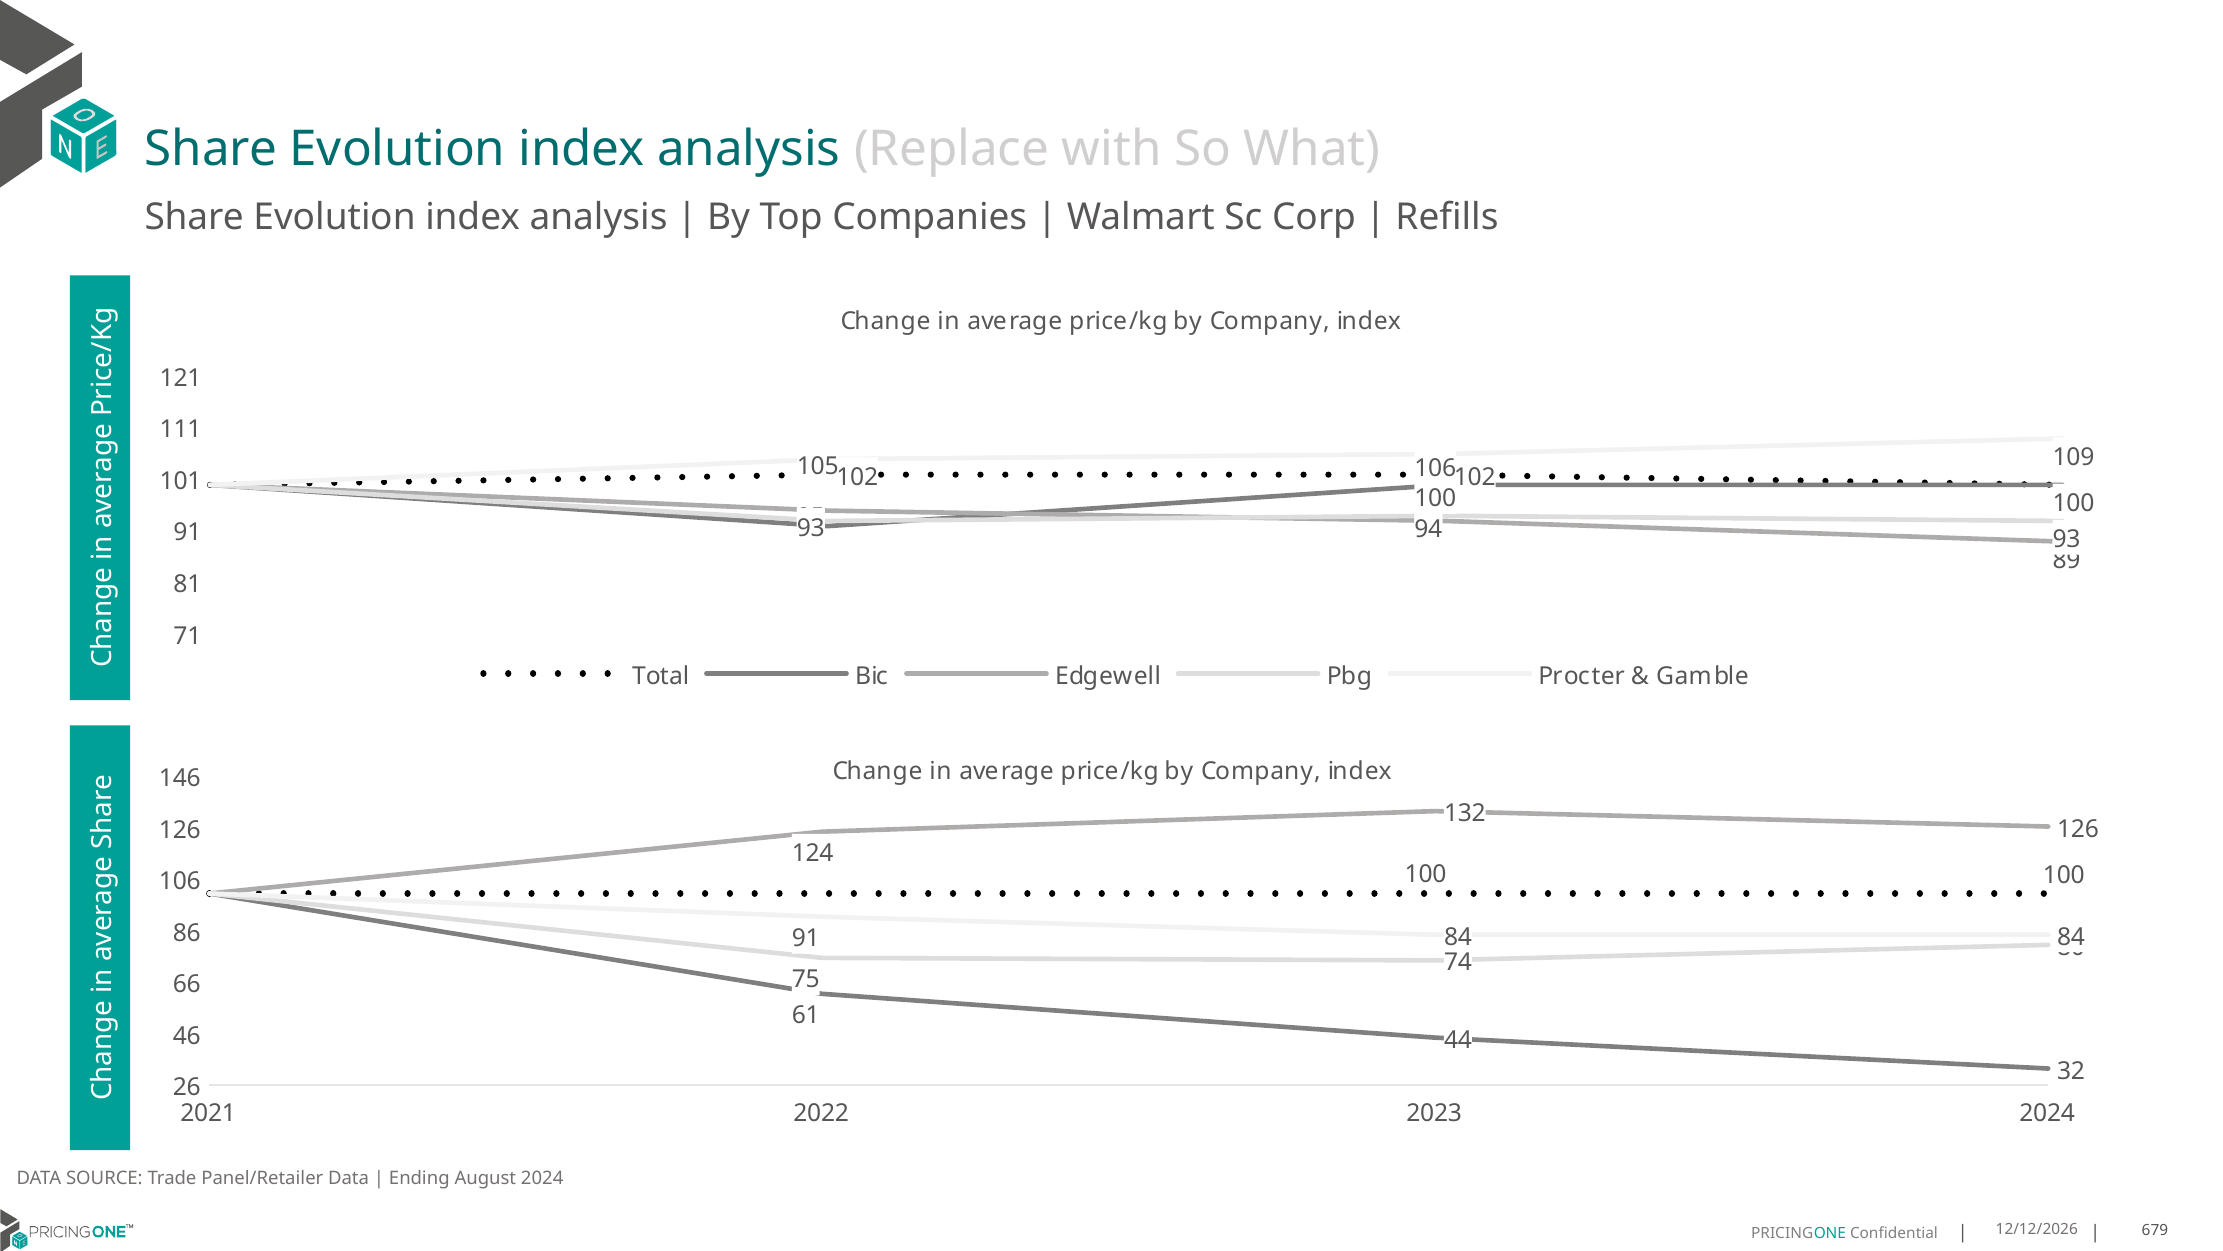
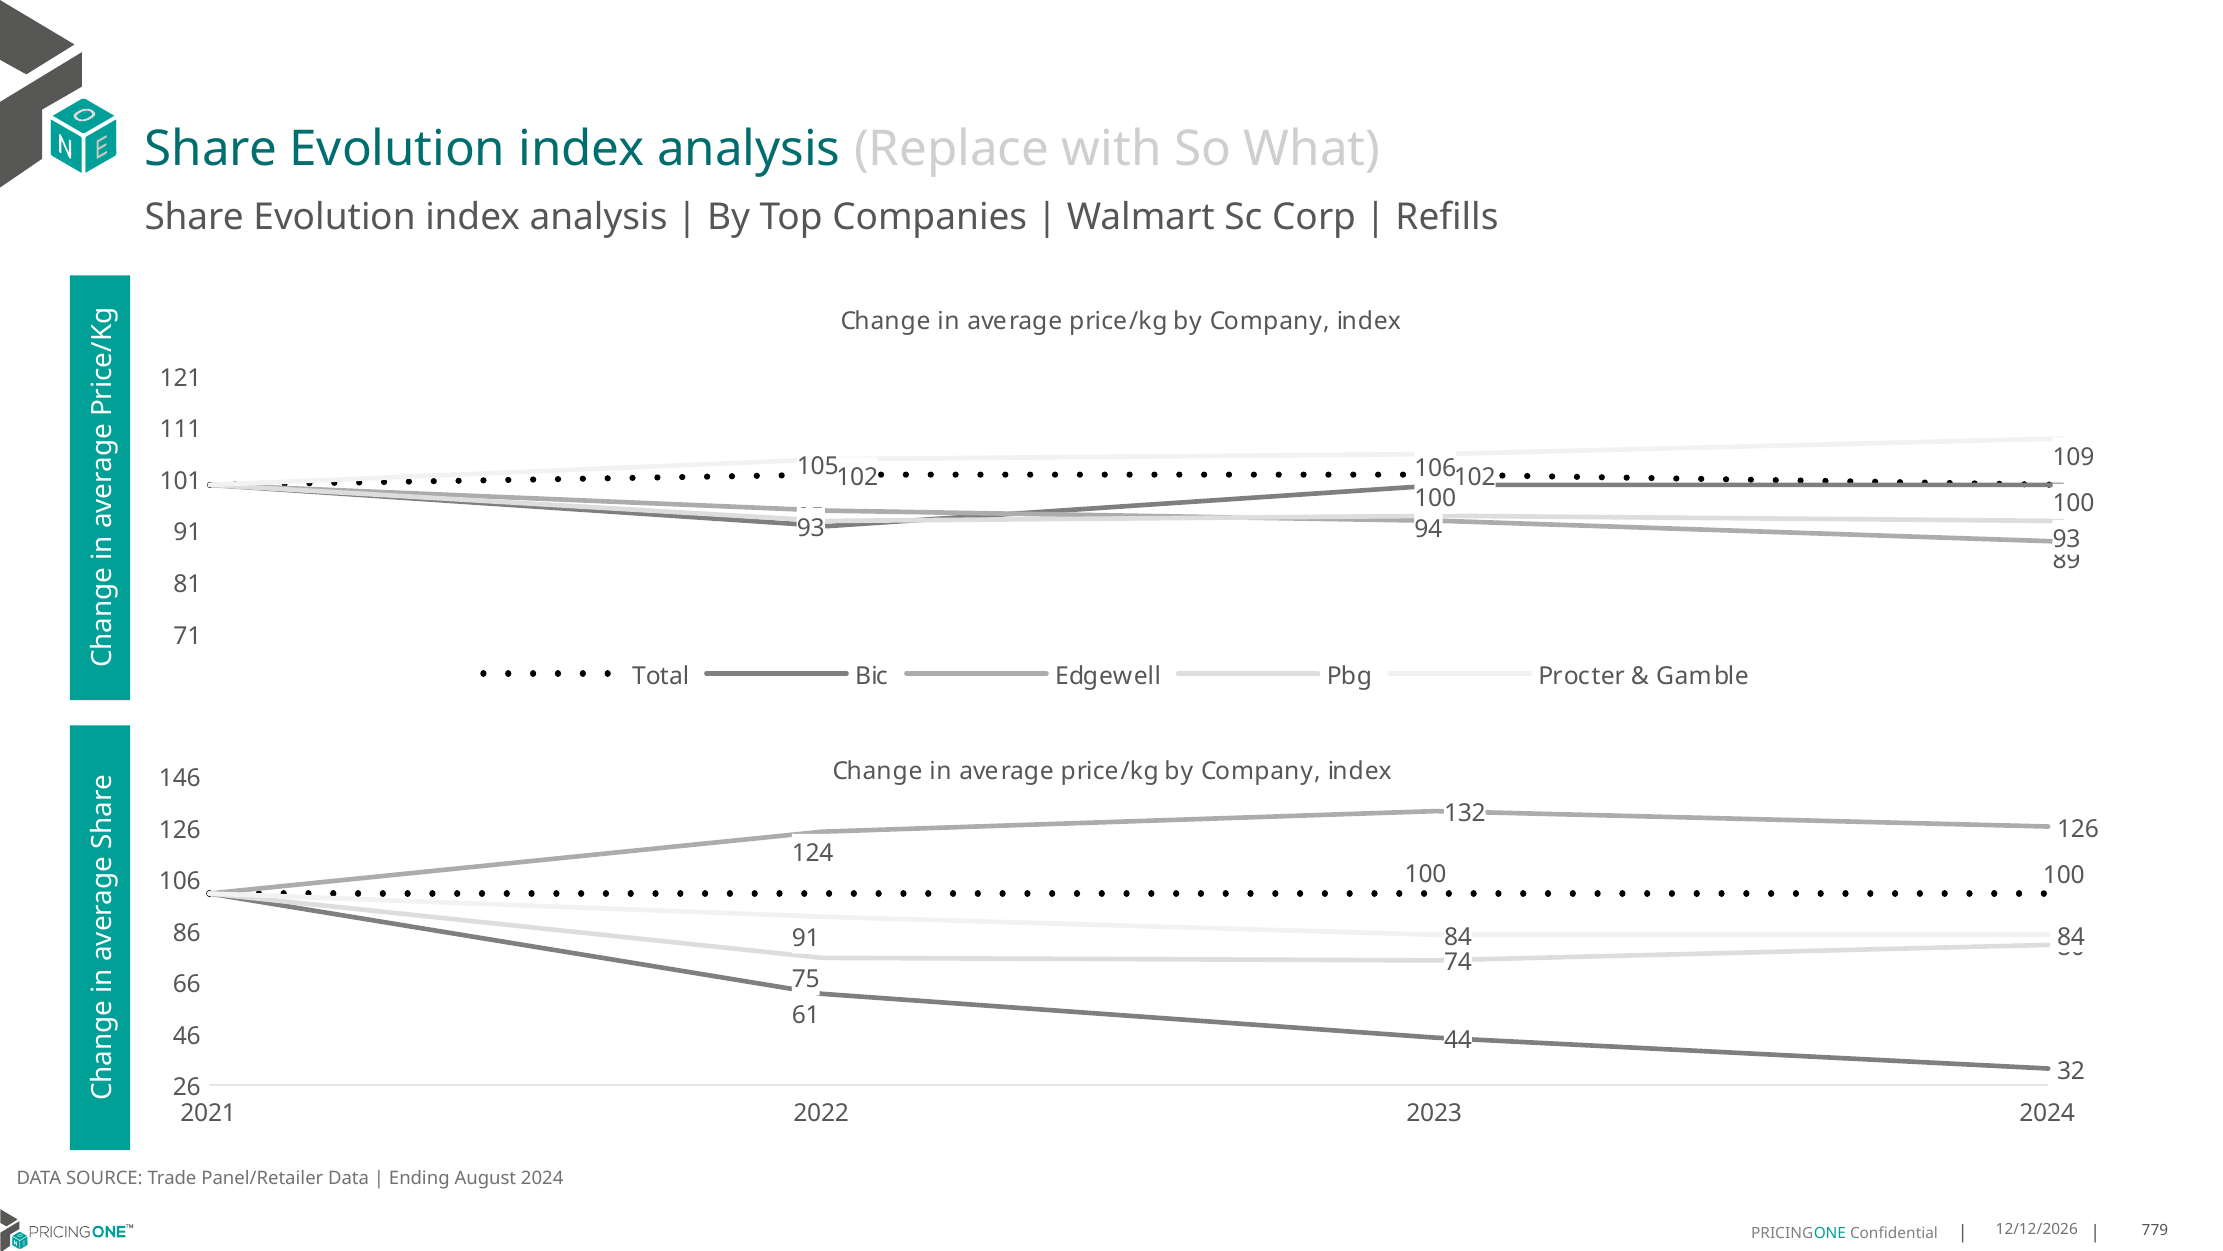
679: 679 -> 779
